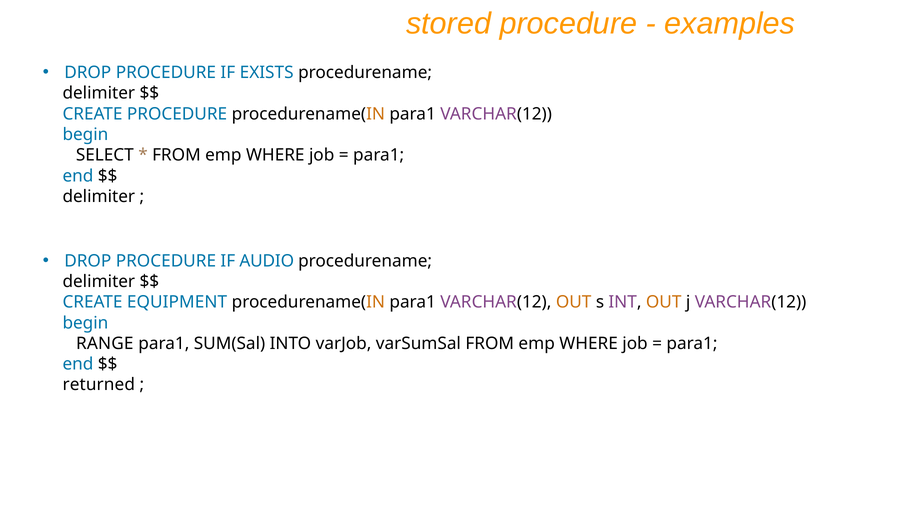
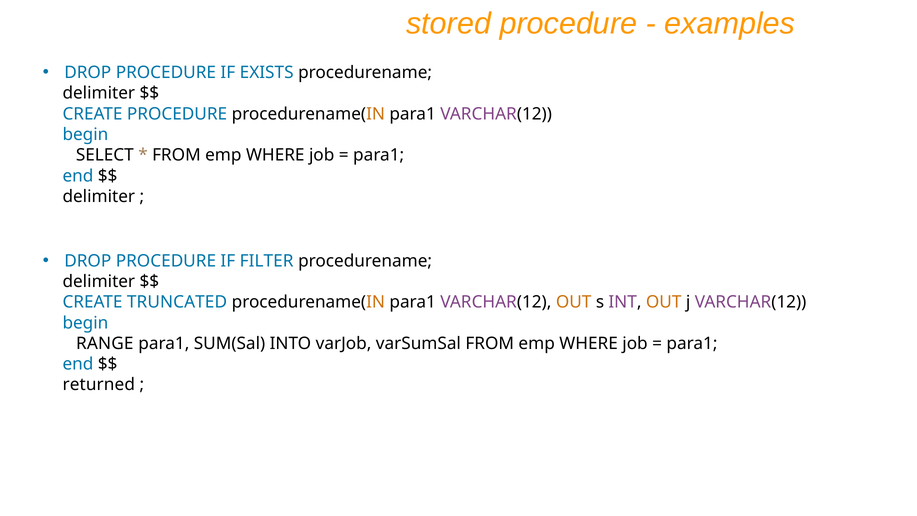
AUDIO: AUDIO -> FILTER
EQUIPMENT: EQUIPMENT -> TRUNCATED
